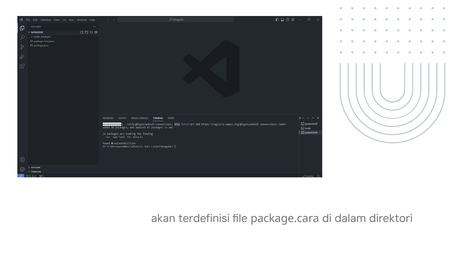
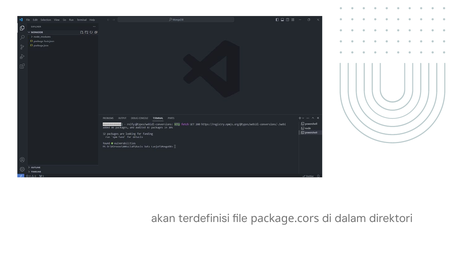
package.cara: package.cara -> package.cors
